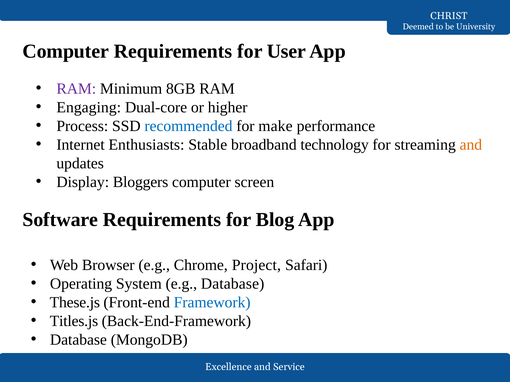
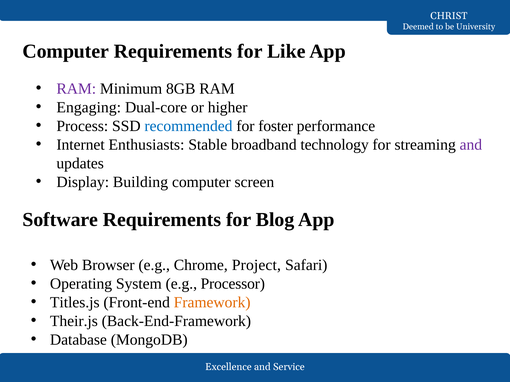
User: User -> Like
make: make -> foster
and at (471, 145) colour: orange -> purple
Bloggers: Bloggers -> Building
e.g Database: Database -> Processor
These.js: These.js -> Titles.js
Framework colour: blue -> orange
Titles.js: Titles.js -> Their.js
